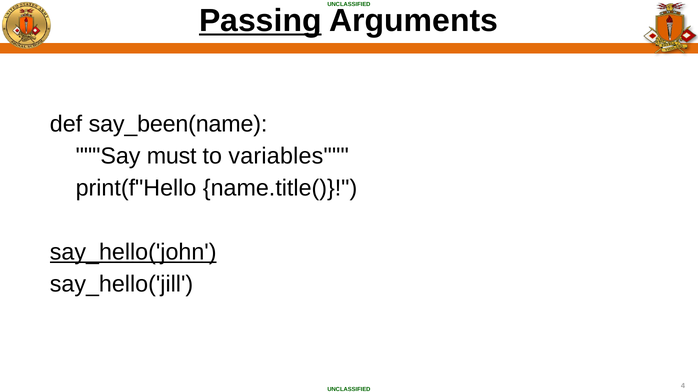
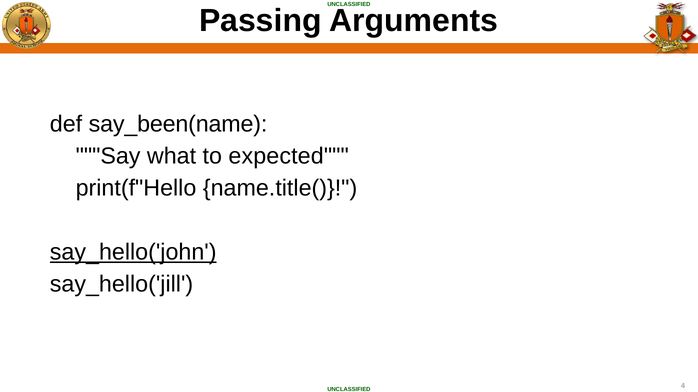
Passing underline: present -> none
must: must -> what
variables: variables -> expected
